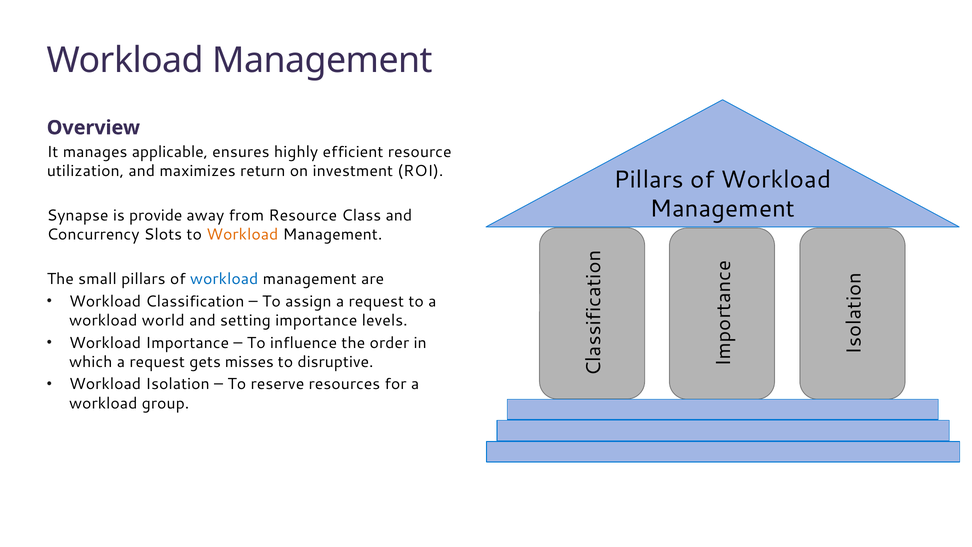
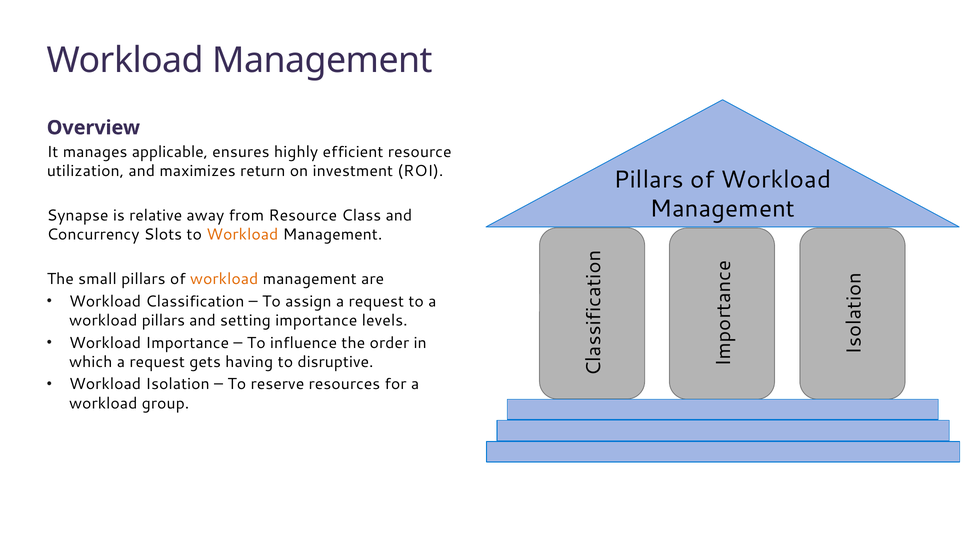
provide: provide -> relative
workload at (224, 279) colour: blue -> orange
workload world: world -> pillars
misses: misses -> having
